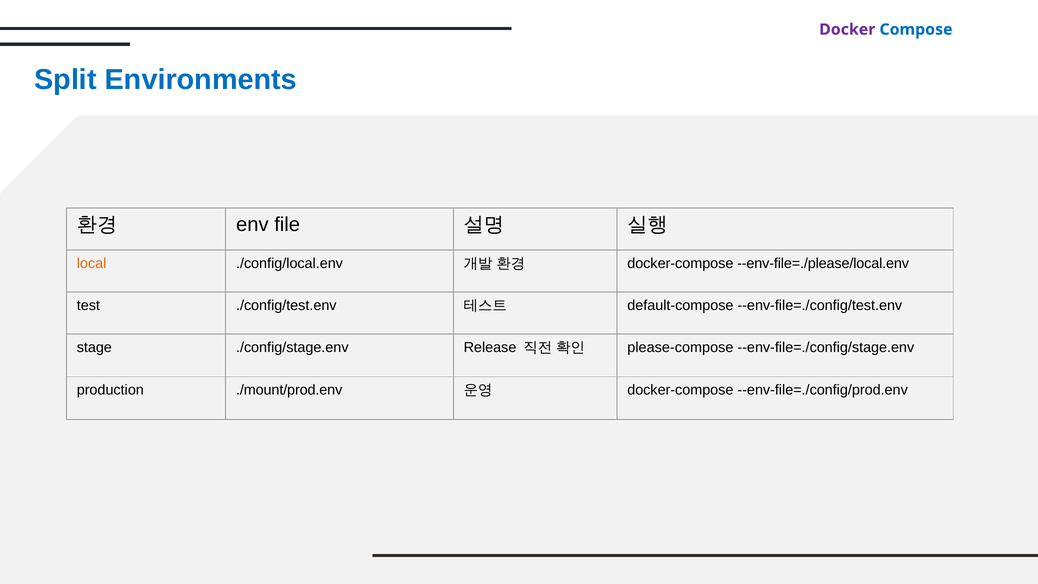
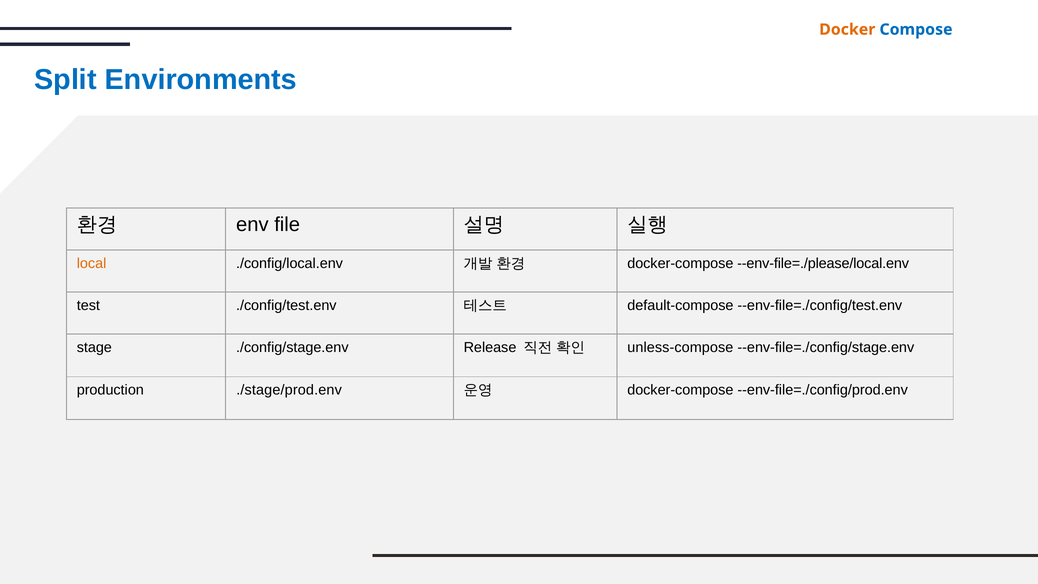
Docker colour: purple -> orange
please-compose: please-compose -> unless-compose
./mount/prod.env: ./mount/prod.env -> ./stage/prod.env
